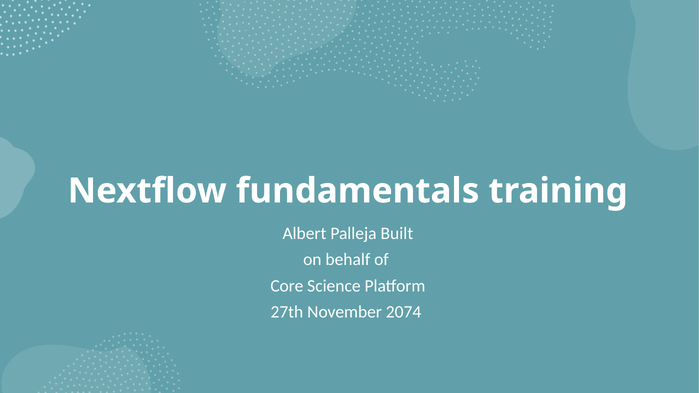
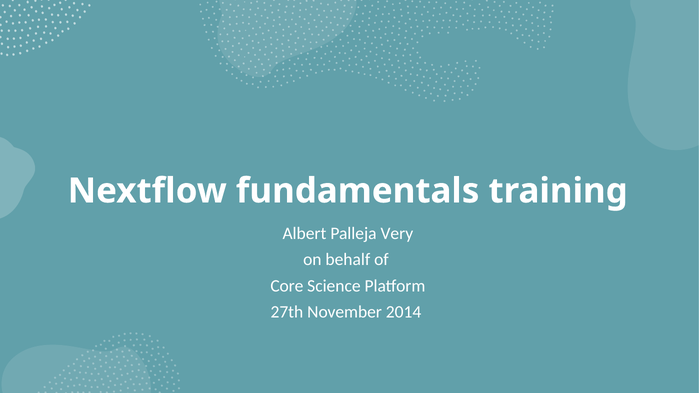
Built: Built -> Very
2074: 2074 -> 2014
